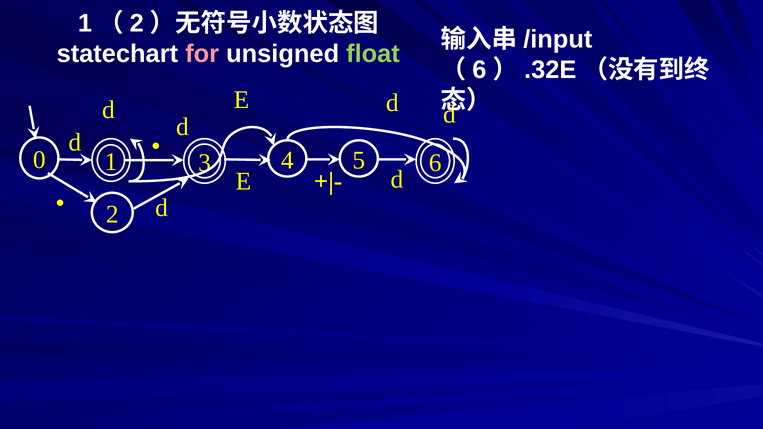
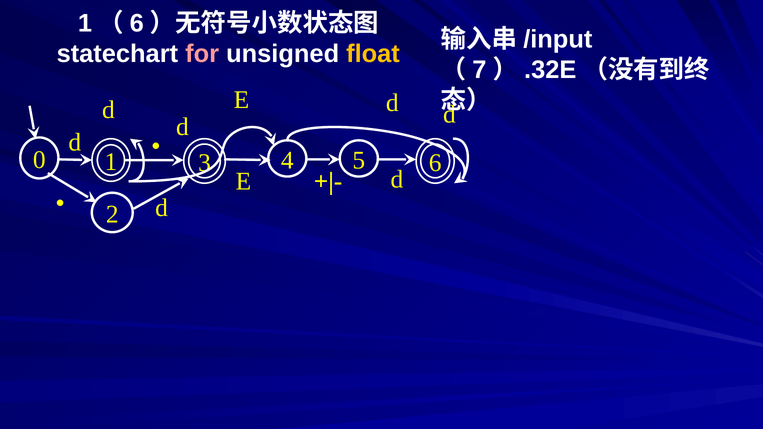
2 at (137, 24): 2 -> 6
float colour: light green -> yellow
6 at (479, 70): 6 -> 7
